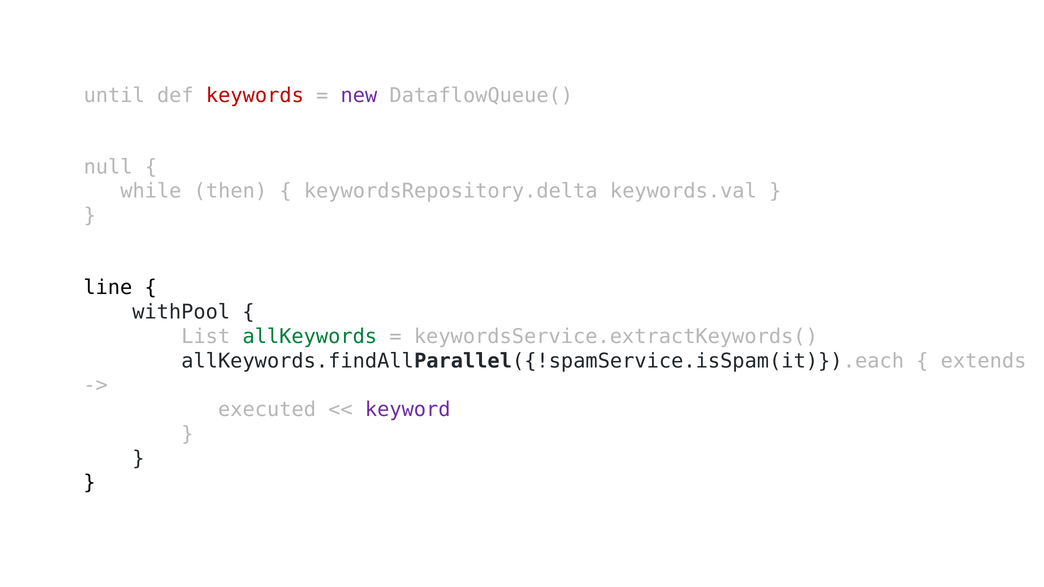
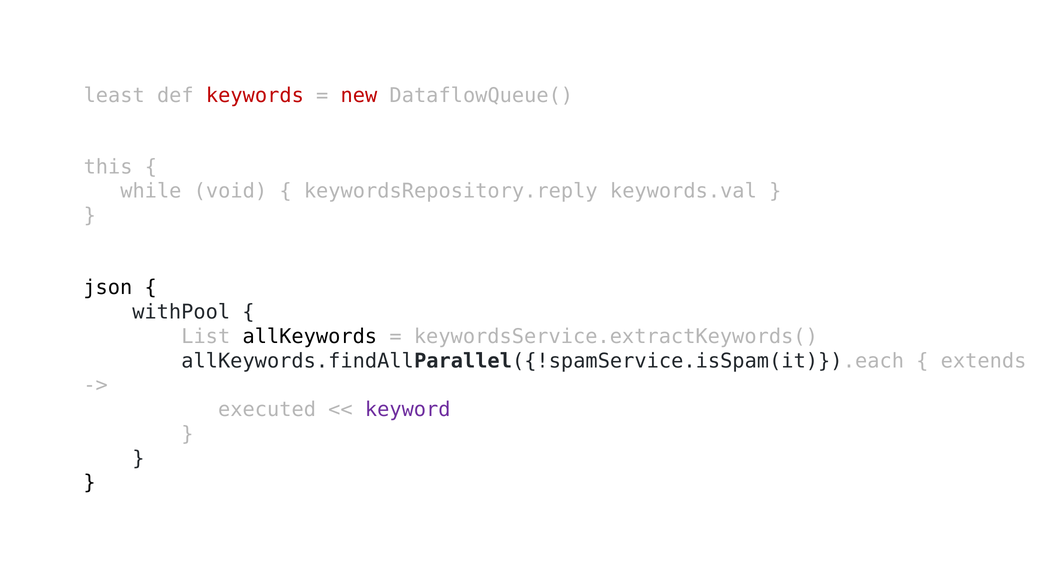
until: until -> least
new colour: purple -> red
null: null -> this
then: then -> void
keywordsRepository.delta: keywordsRepository.delta -> keywordsRepository.reply
line: line -> json
allKeywords colour: green -> black
